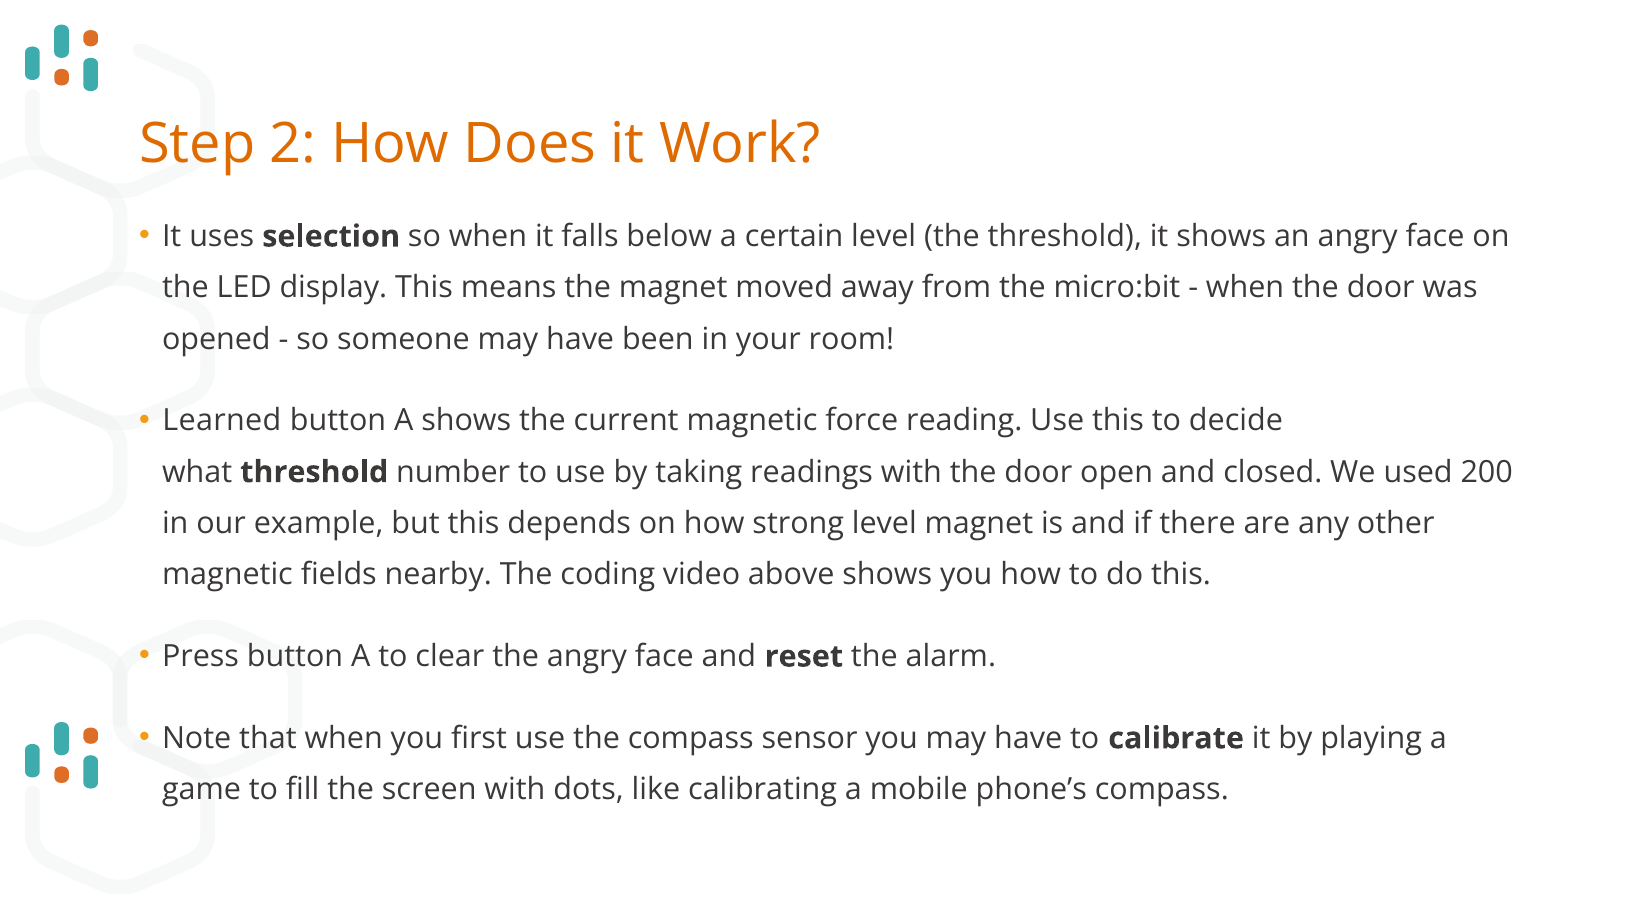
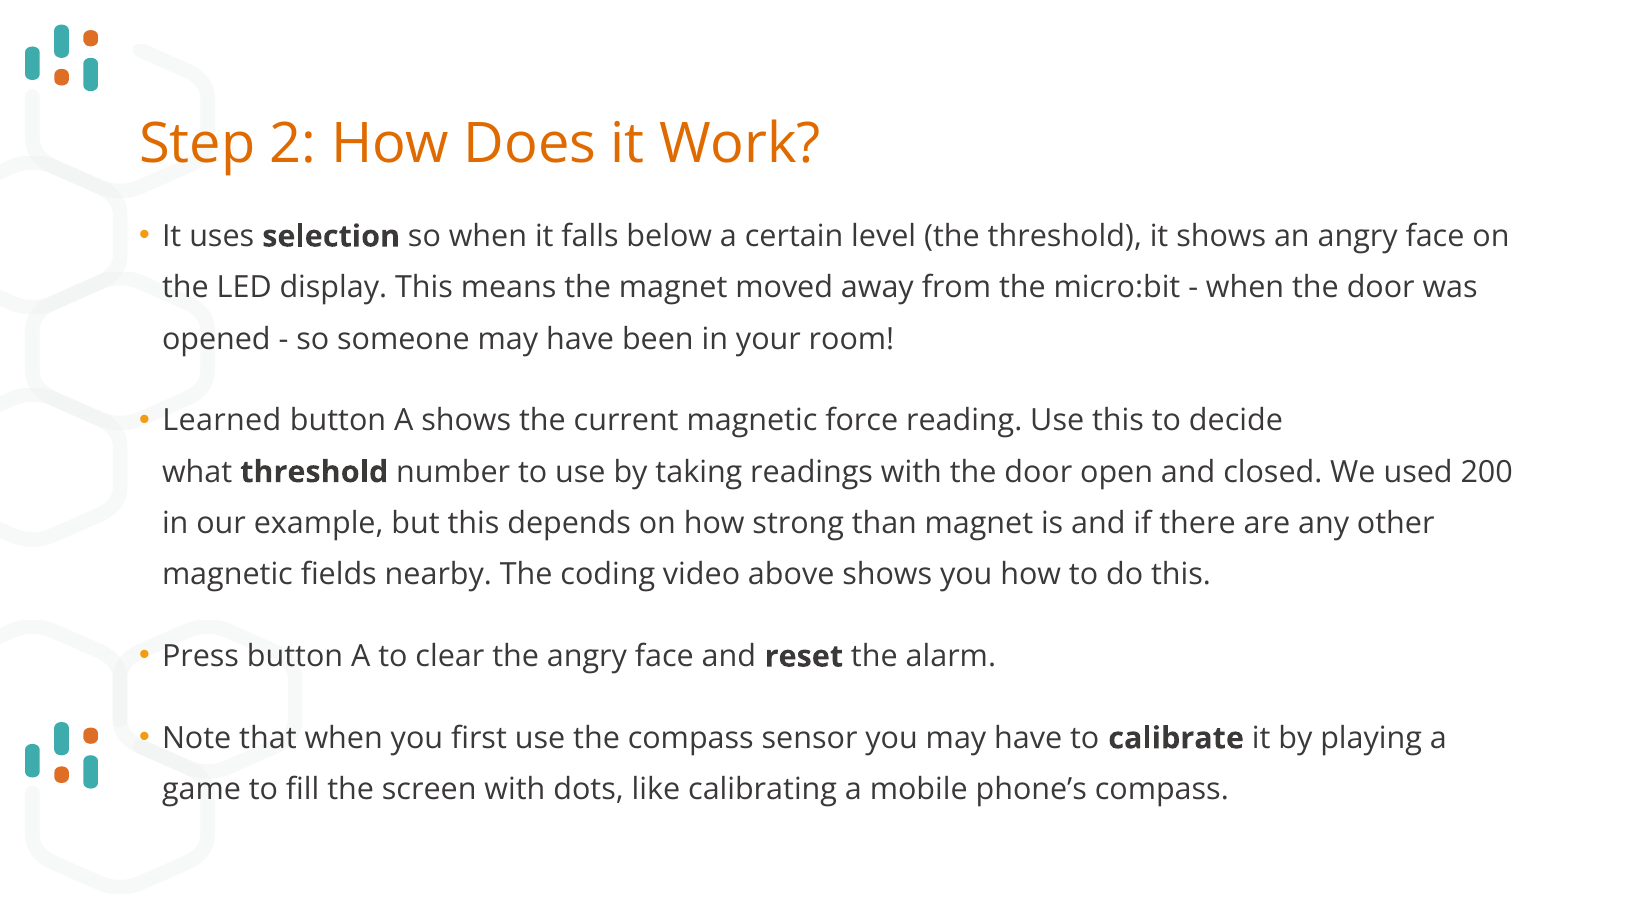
strong level: level -> than
